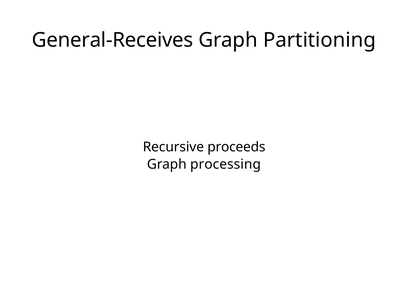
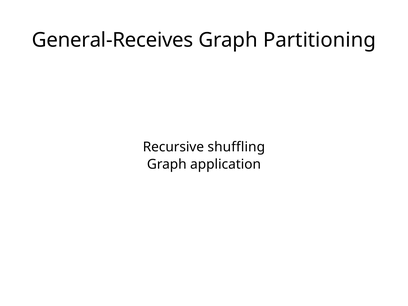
proceeds: proceeds -> shuffling
processing: processing -> application
